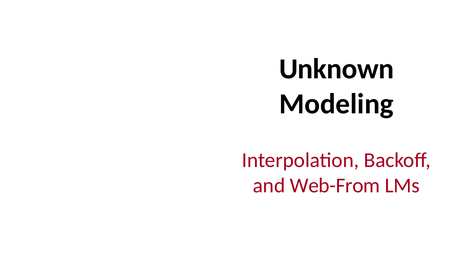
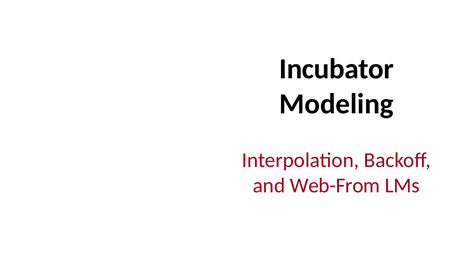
Unknown: Unknown -> Incubator
